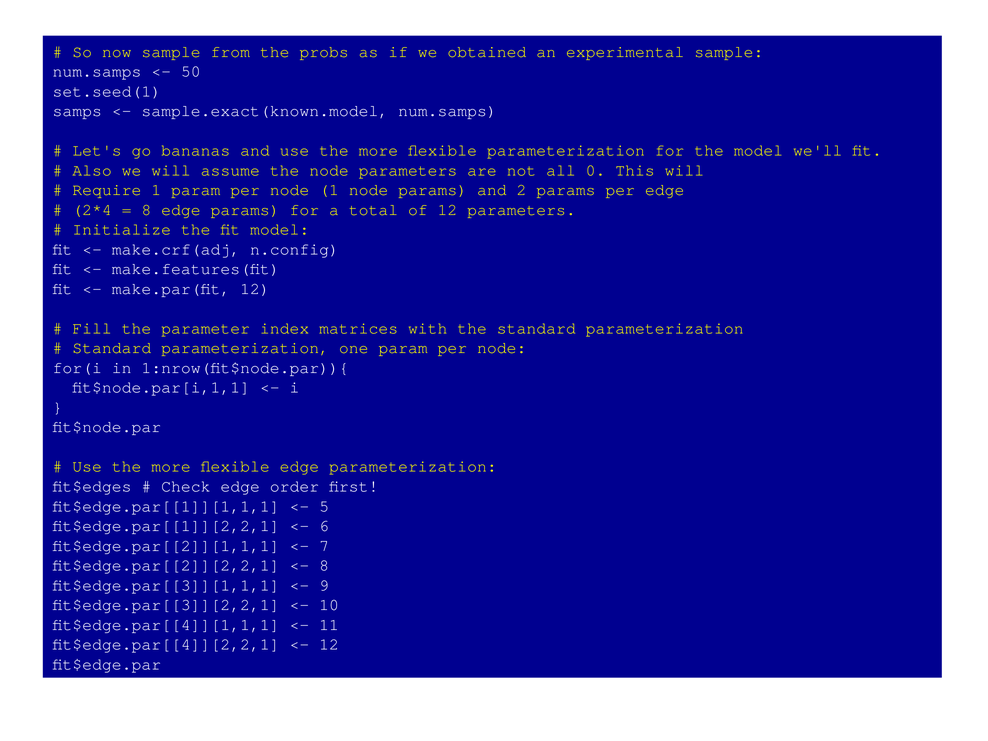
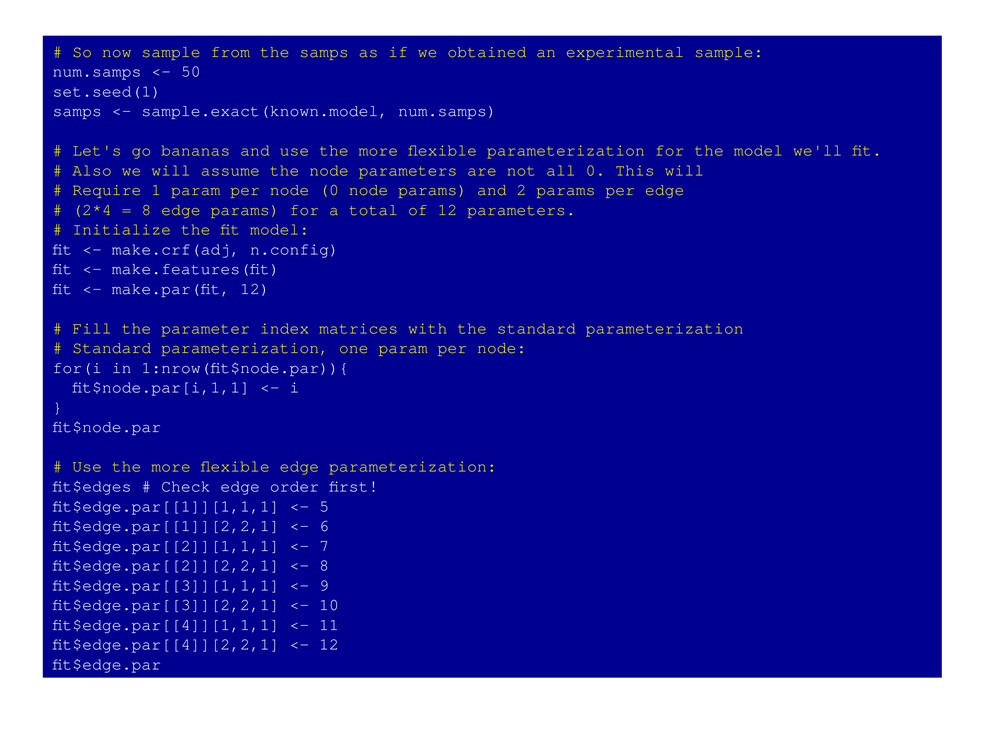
the probs: probs -> samps
node 1: 1 -> 0
